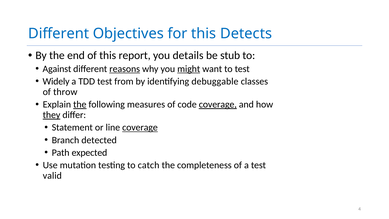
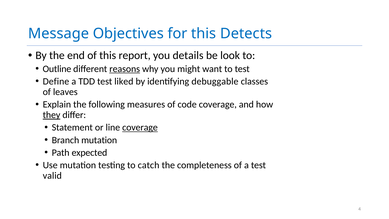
Different at (59, 33): Different -> Message
stub: stub -> look
Against: Against -> Outline
might underline: present -> none
Widely: Widely -> Define
from: from -> liked
throw: throw -> leaves
the at (80, 104) underline: present -> none
coverage at (218, 104) underline: present -> none
Branch detected: detected -> mutation
